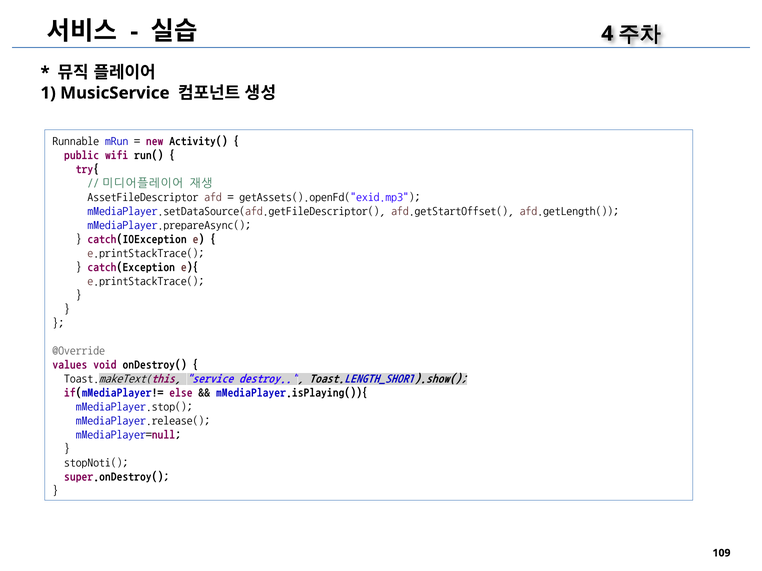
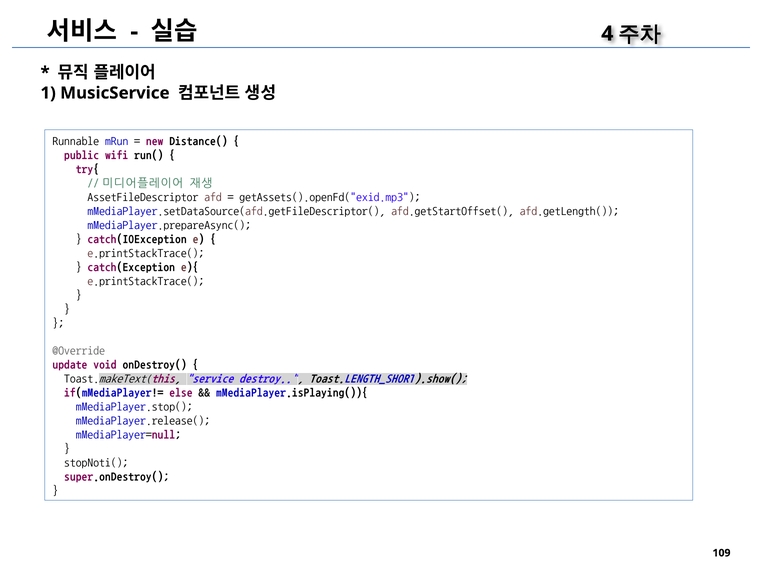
Activity(: Activity( -> Distance(
values: values -> update
